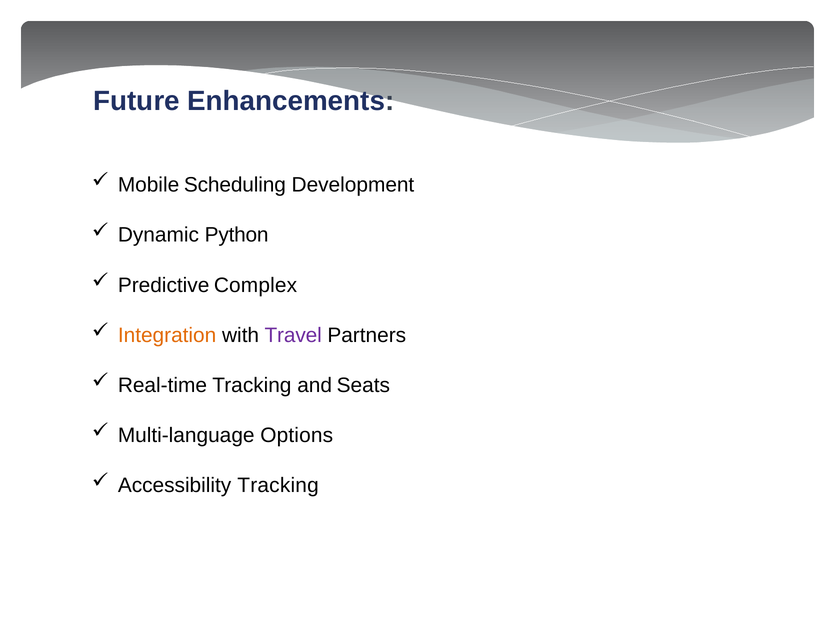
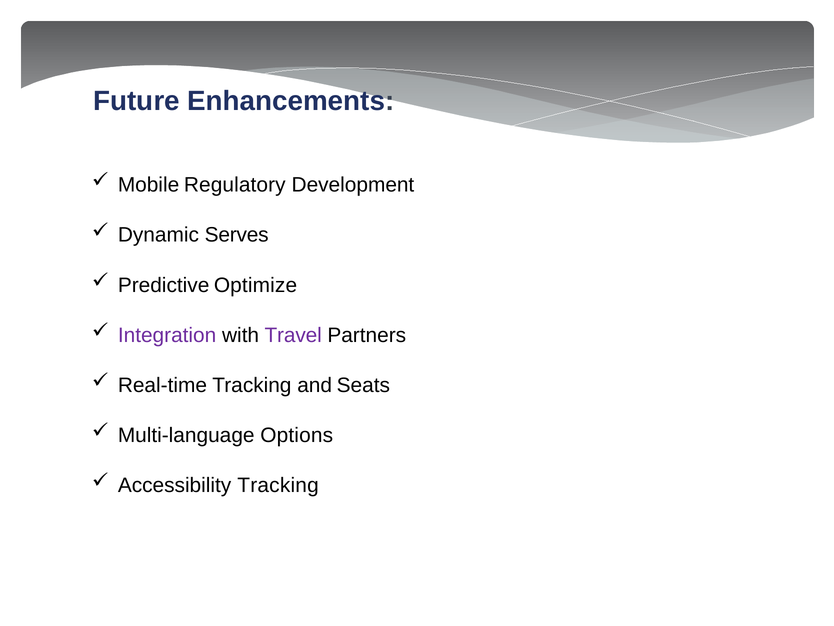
Scheduling: Scheduling -> Regulatory
Python: Python -> Serves
Complex: Complex -> Optimize
Integration colour: orange -> purple
